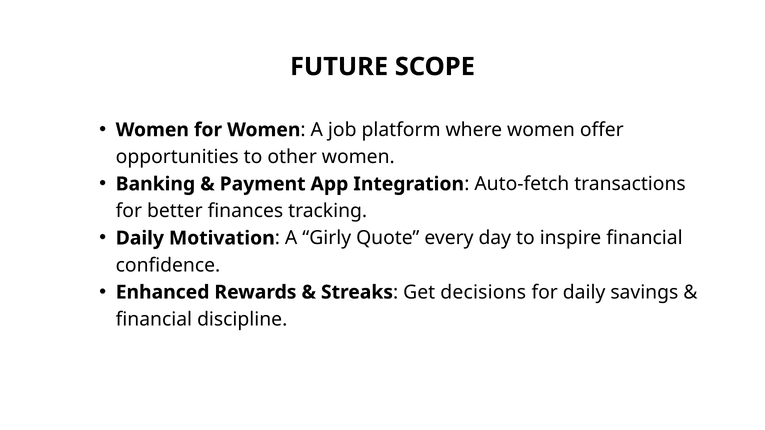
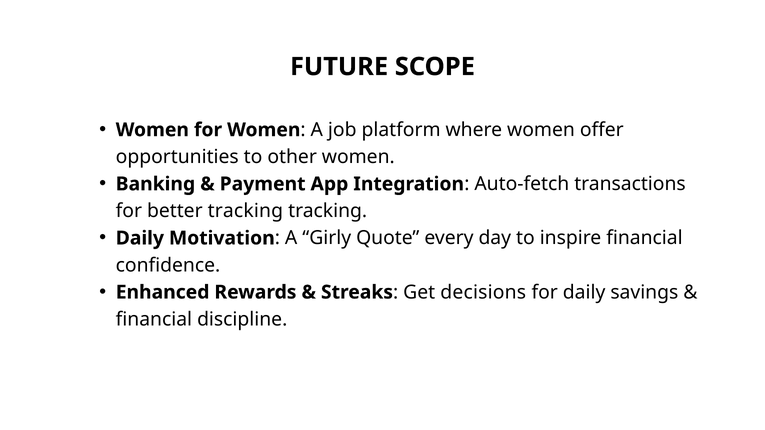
better finances: finances -> tracking
